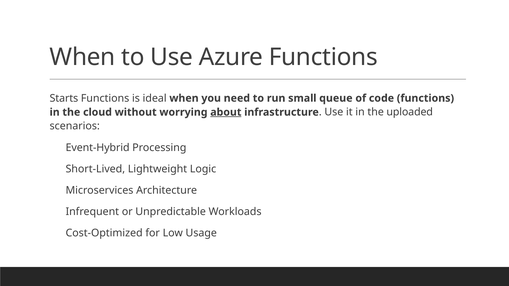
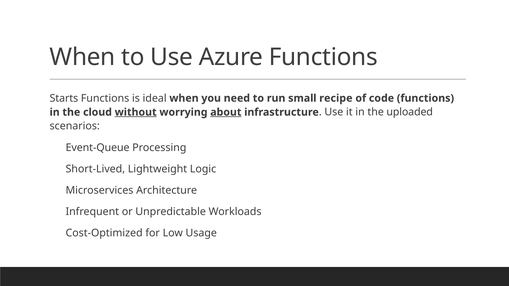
queue: queue -> recipe
without underline: none -> present
Event-Hybrid: Event-Hybrid -> Event-Queue
